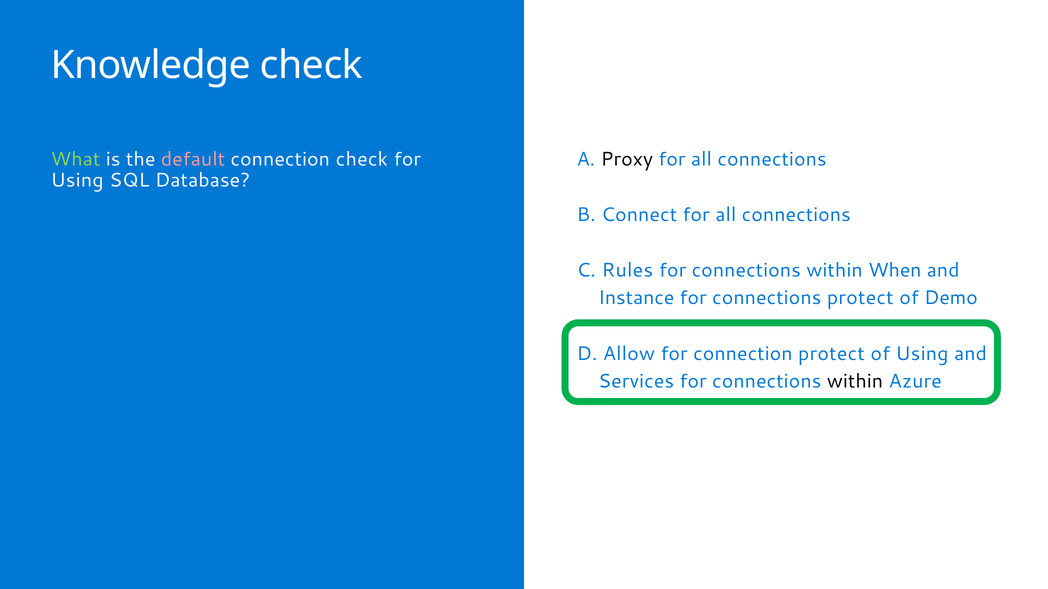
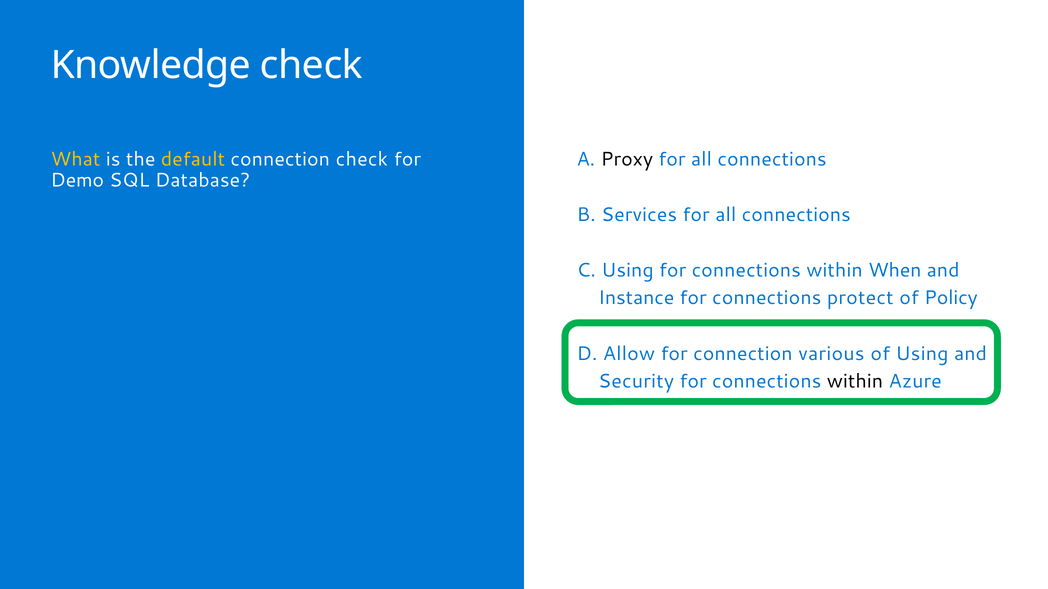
What colour: light green -> yellow
default colour: pink -> yellow
Using at (77, 181): Using -> Demo
Connect: Connect -> Services
C Rules: Rules -> Using
Demo: Demo -> Policy
connection protect: protect -> various
Services: Services -> Security
